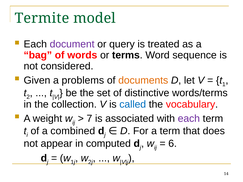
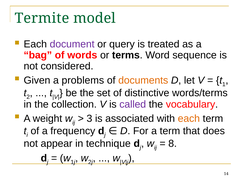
called colour: blue -> purple
7: 7 -> 3
each at (189, 119) colour: purple -> orange
combined: combined -> frequency
computed: computed -> technique
6: 6 -> 8
